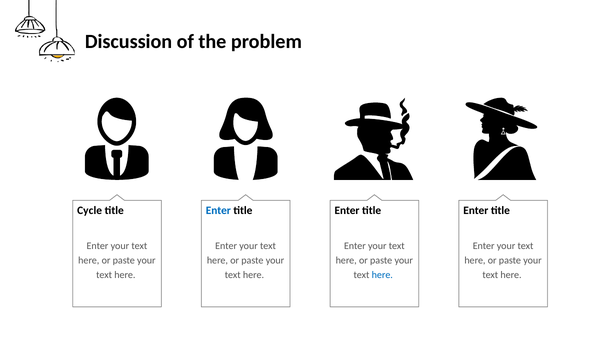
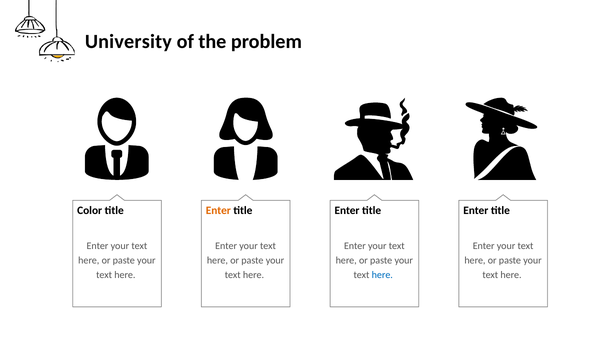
Discussion: Discussion -> University
Cycle: Cycle -> Color
Enter at (218, 211) colour: blue -> orange
